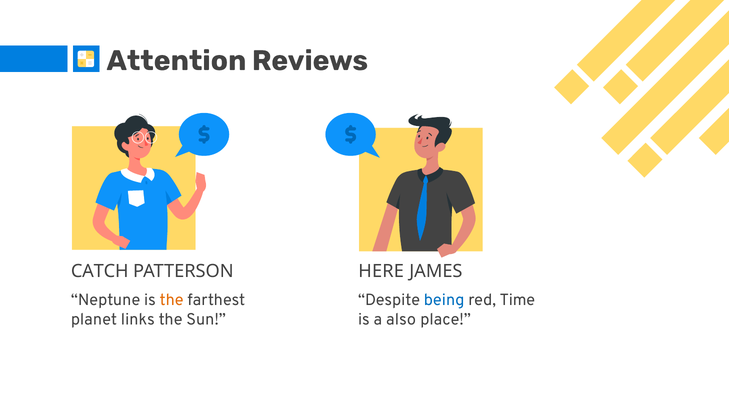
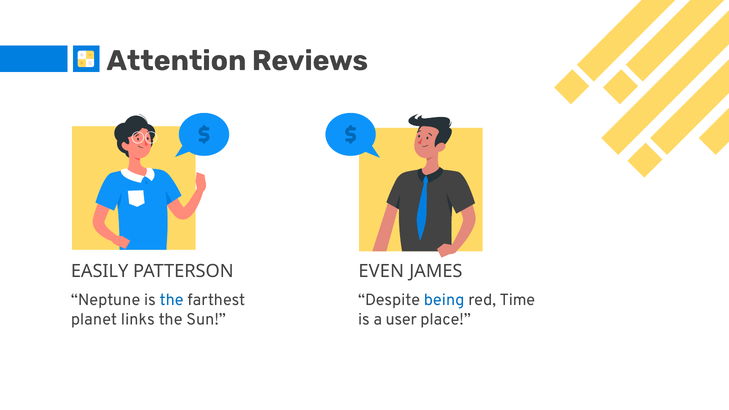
CATCH: CATCH -> EASILY
HERE: HERE -> EVEN
the at (172, 300) colour: orange -> blue
also: also -> user
